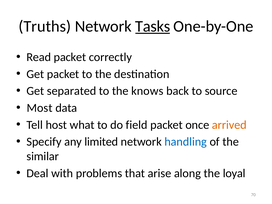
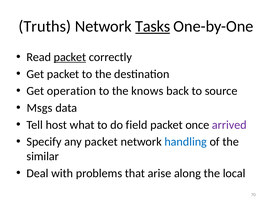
packet at (70, 57) underline: none -> present
separated: separated -> operation
Most: Most -> Msgs
arrived colour: orange -> purple
any limited: limited -> packet
loyal: loyal -> local
